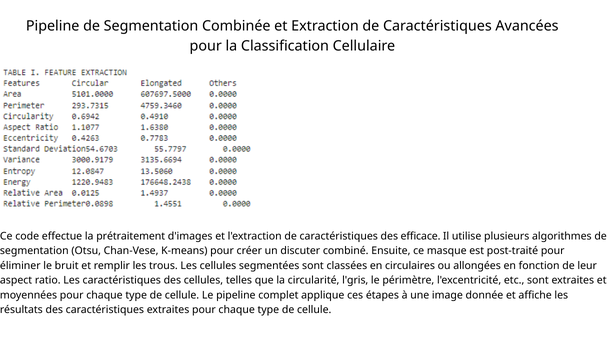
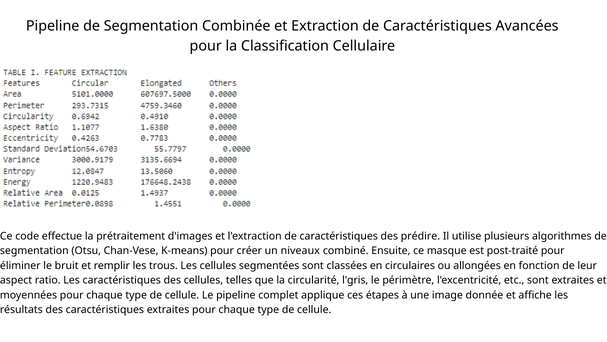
efficace: efficace -> prédire
discuter: discuter -> niveaux
